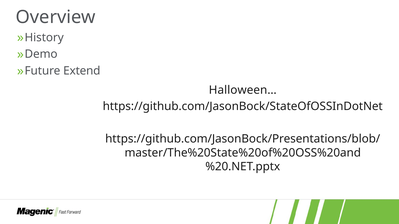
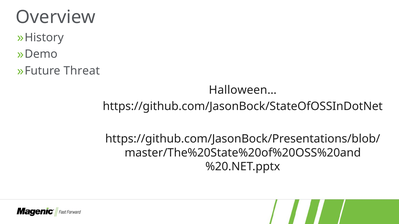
Extend: Extend -> Threat
